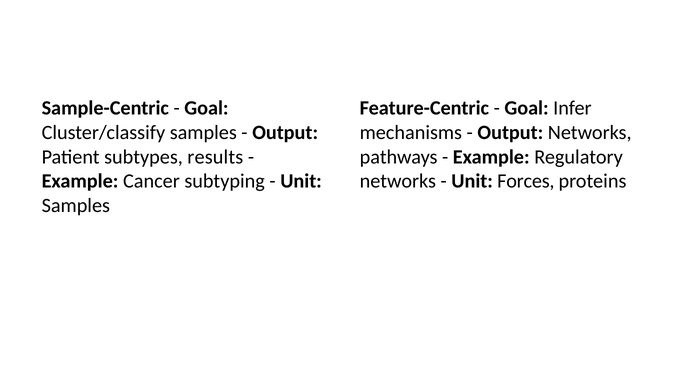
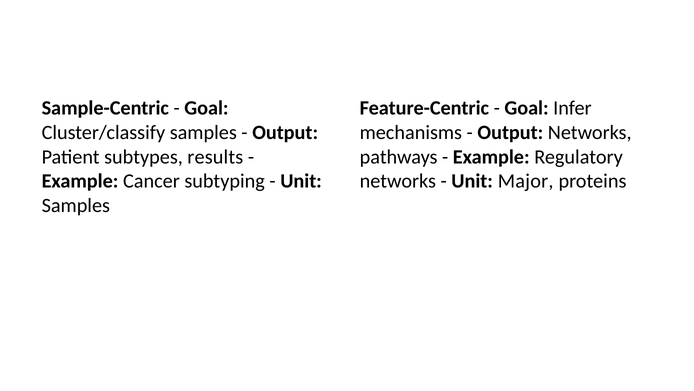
Forces: Forces -> Major
